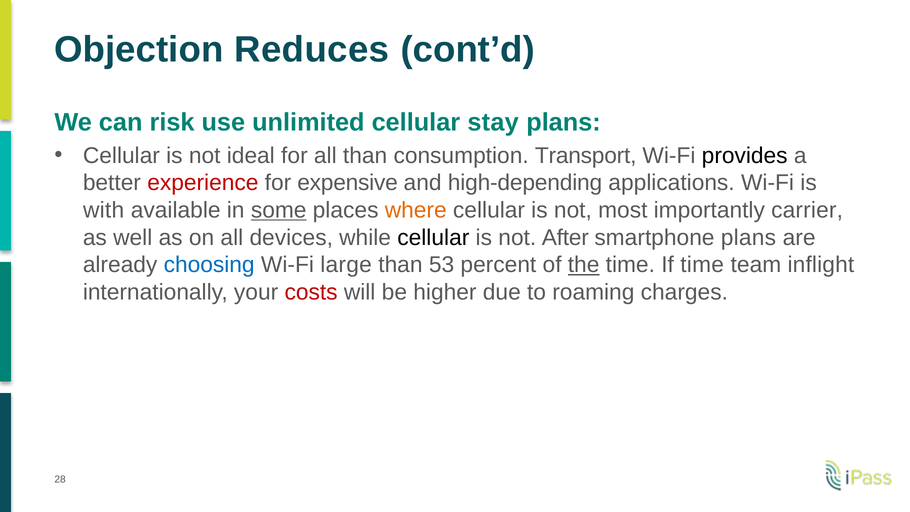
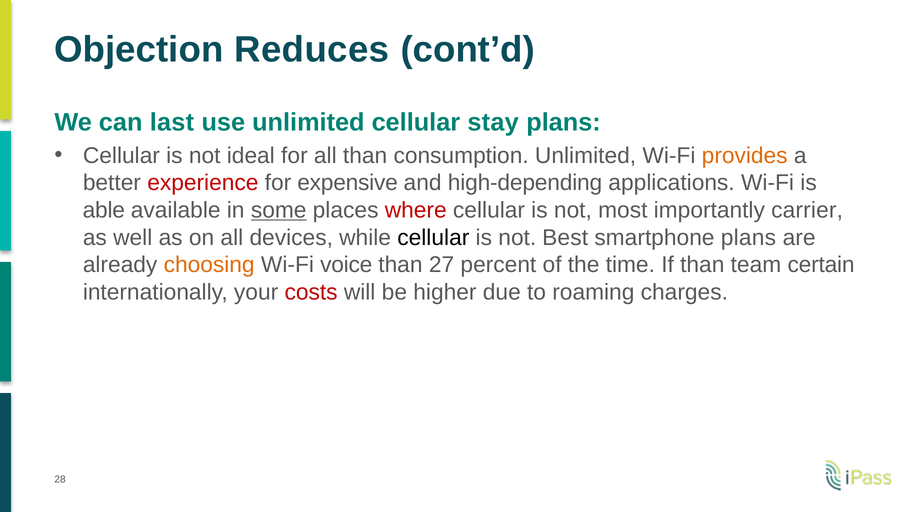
risk: risk -> last
consumption Transport: Transport -> Unlimited
provides colour: black -> orange
with: with -> able
where colour: orange -> red
After: After -> Best
choosing colour: blue -> orange
large: large -> voice
53: 53 -> 27
the underline: present -> none
If time: time -> than
inflight: inflight -> certain
